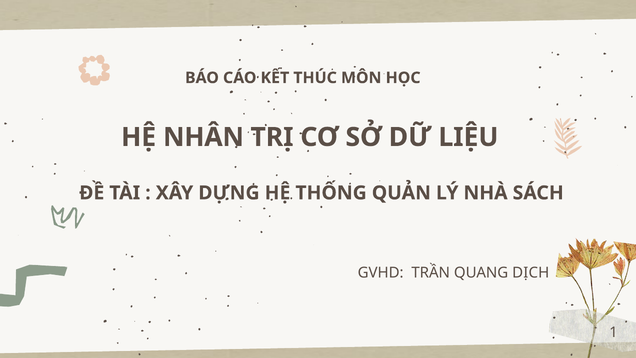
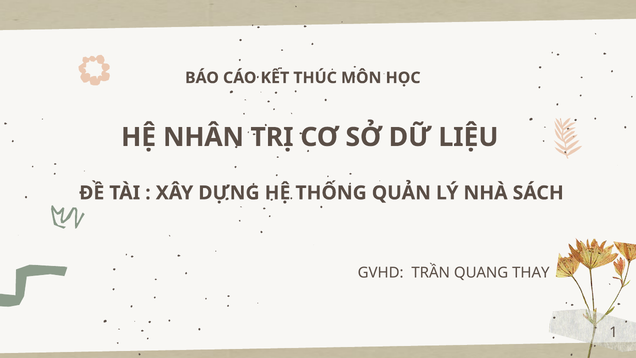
DỊCH: DỊCH -> THAY
